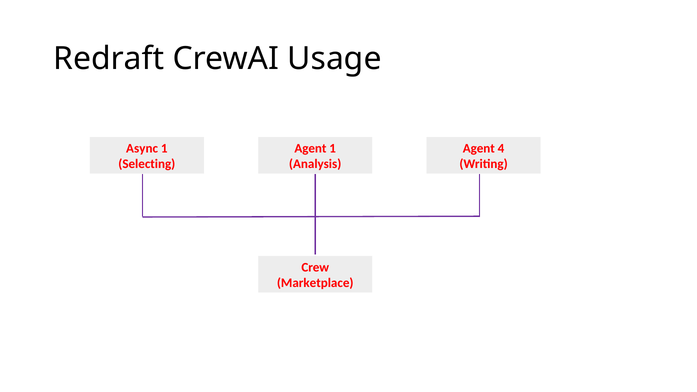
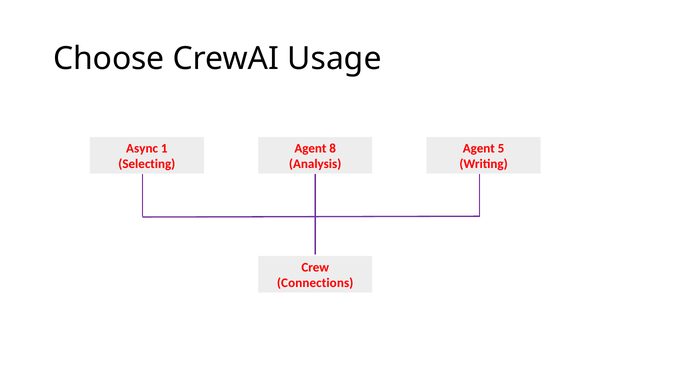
Redraft: Redraft -> Choose
Agent 1: 1 -> 8
4: 4 -> 5
Marketplace: Marketplace -> Connections
